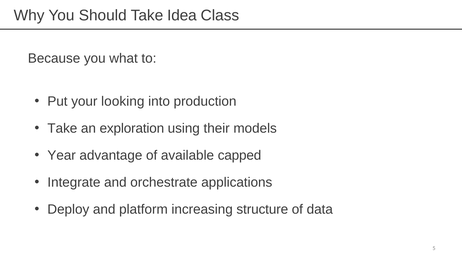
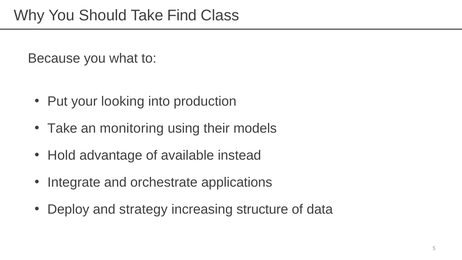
Idea: Idea -> Find
exploration: exploration -> monitoring
Year: Year -> Hold
capped: capped -> instead
platform: platform -> strategy
